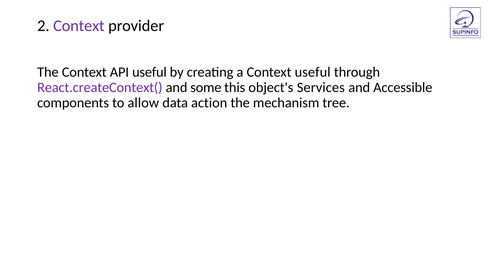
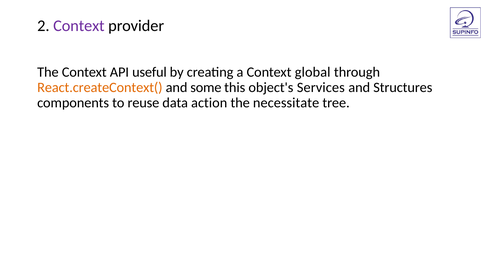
Context useful: useful -> global
React.createContext( colour: purple -> orange
Accessible: Accessible -> Structures
allow: allow -> reuse
mechanism: mechanism -> necessitate
